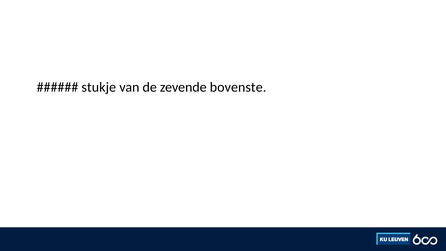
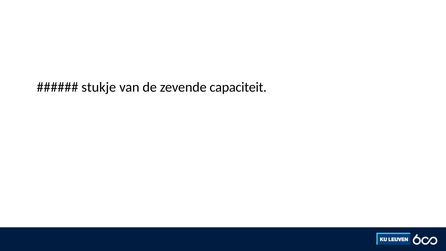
bovenste: bovenste -> capaciteit
